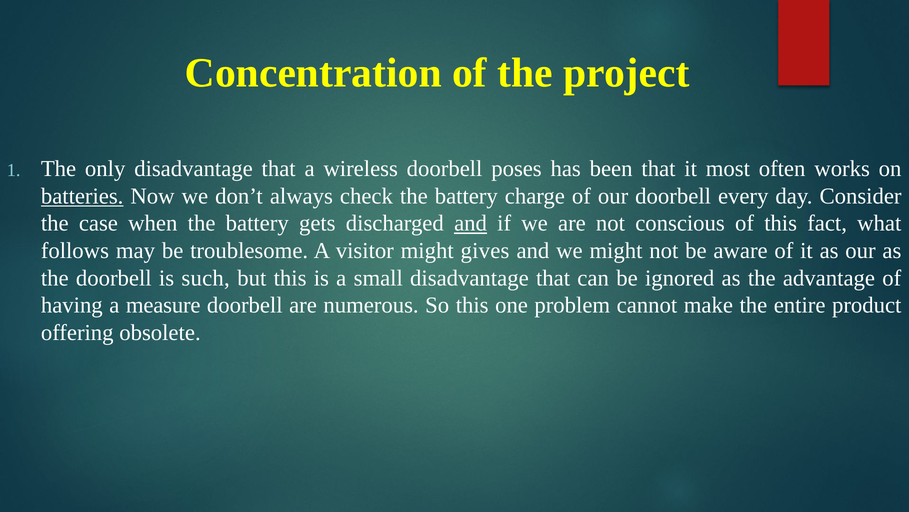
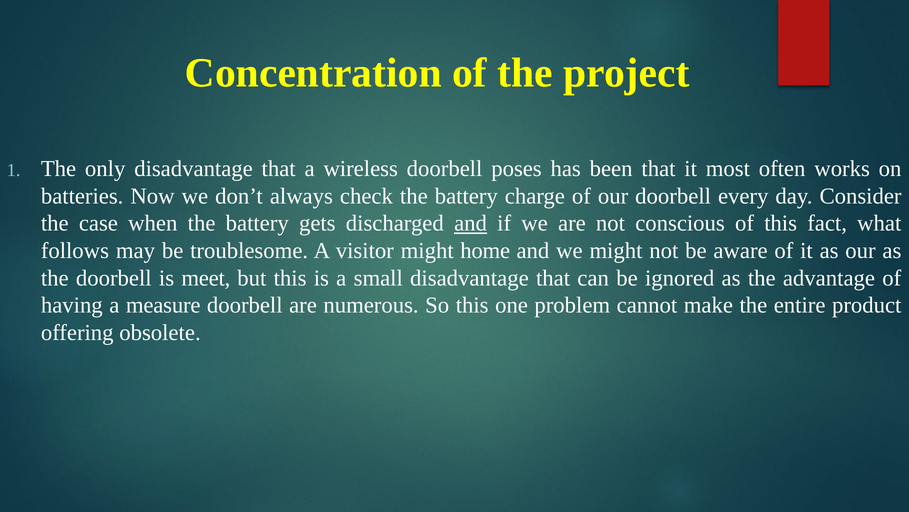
batteries underline: present -> none
gives: gives -> home
such: such -> meet
